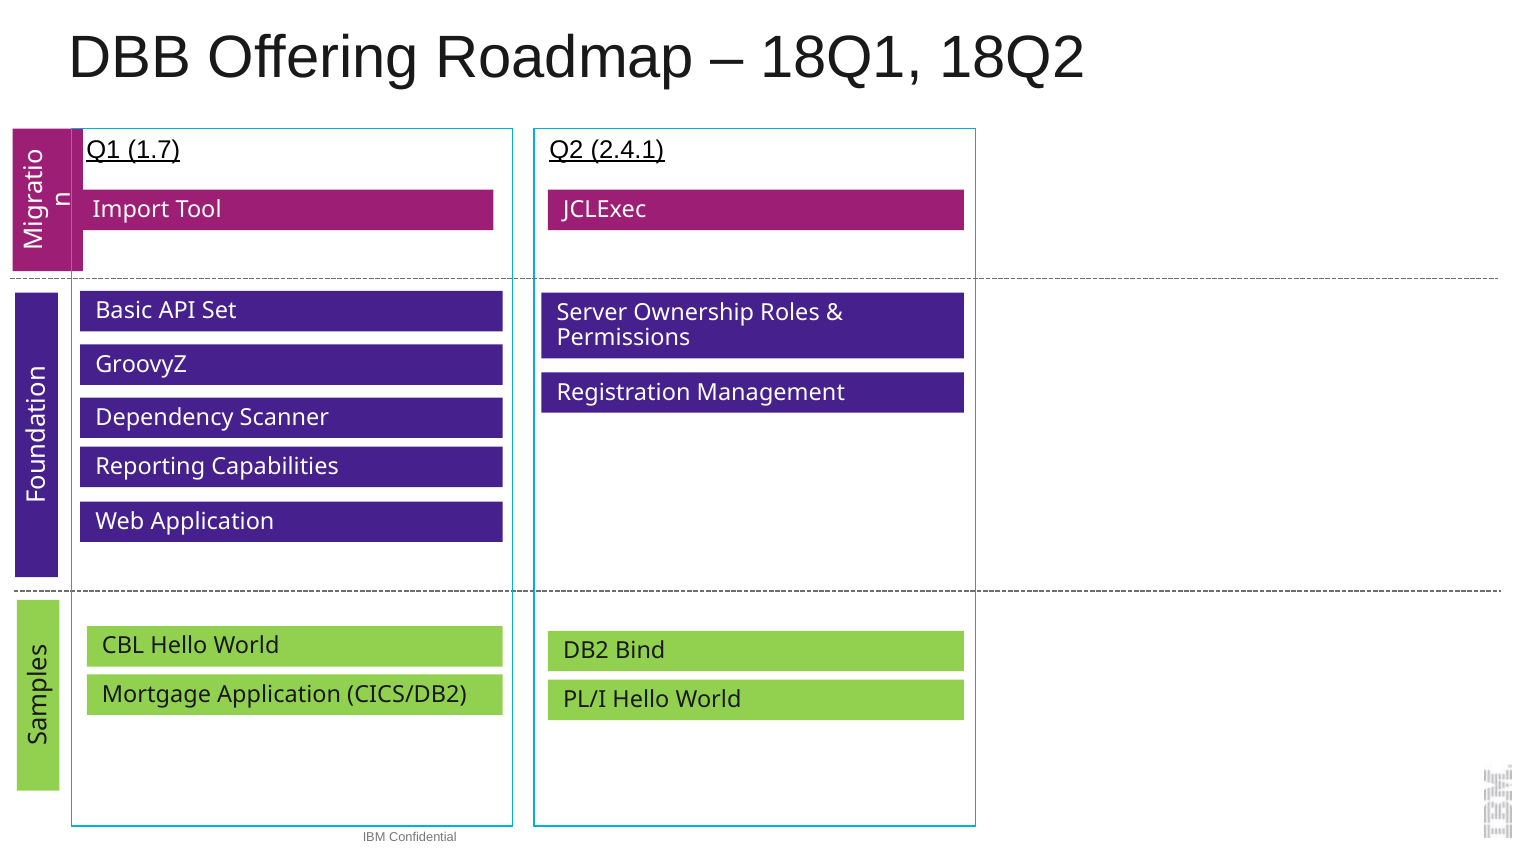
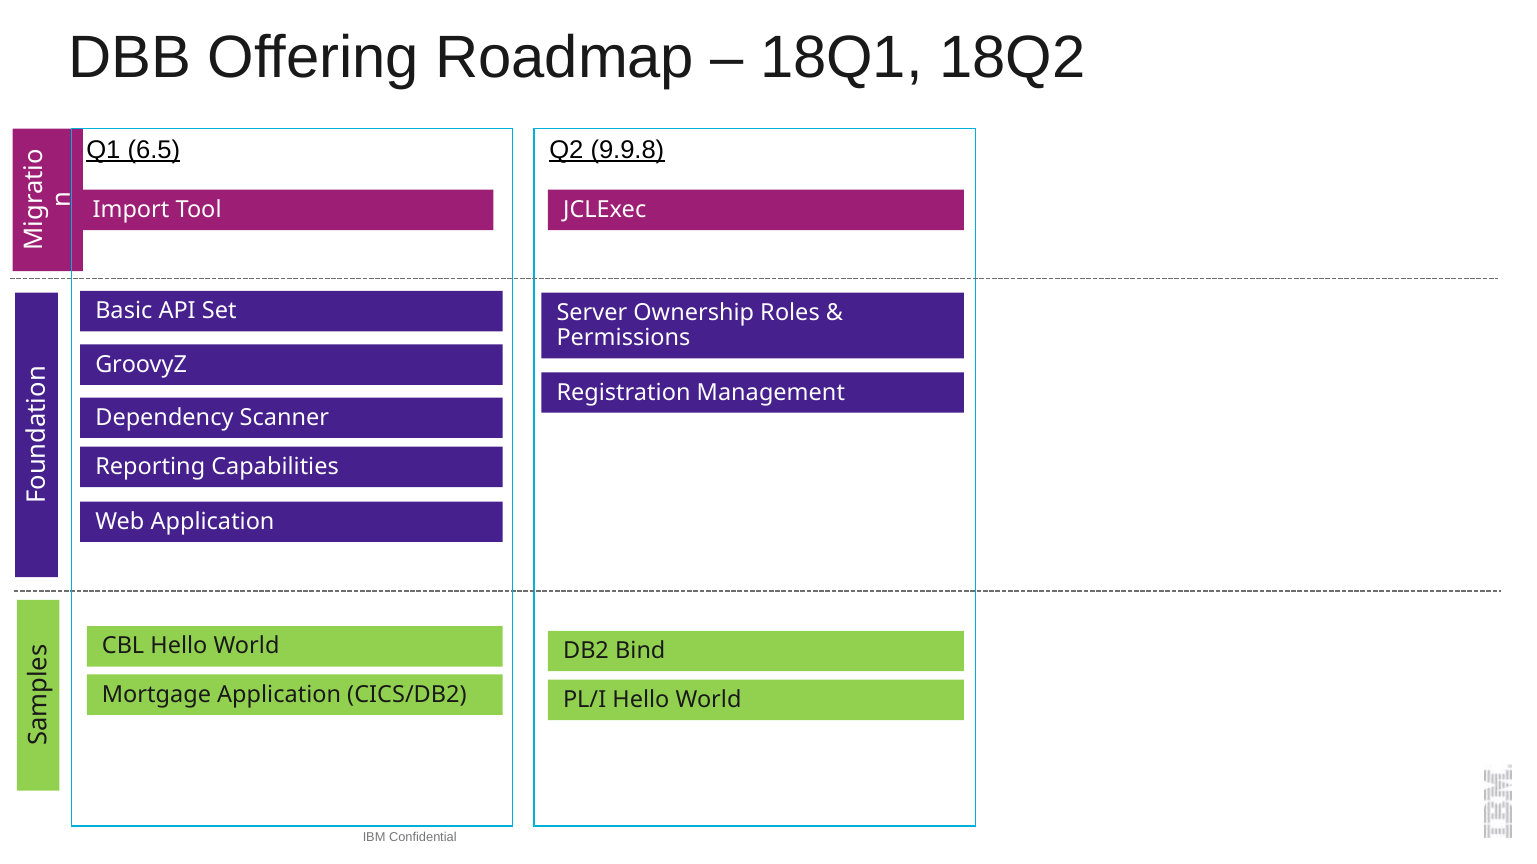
1.7: 1.7 -> 6.5
2.4.1: 2.4.1 -> 9.9.8
